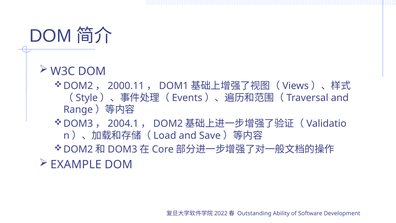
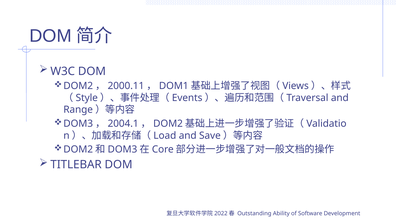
EXAMPLE: EXAMPLE -> TITLEBAR
